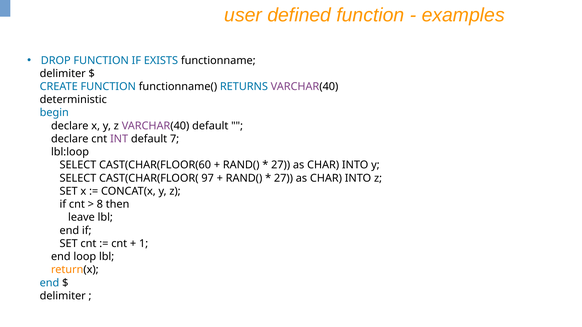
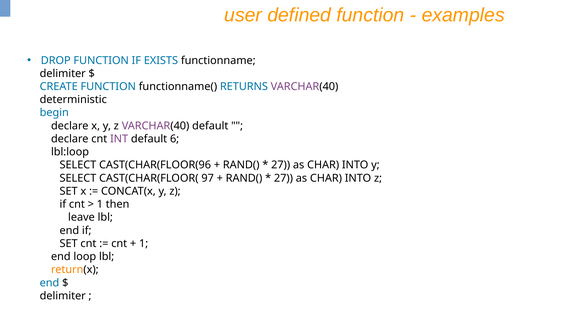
7: 7 -> 6
CAST(CHAR(FLOOR(60: CAST(CHAR(FLOOR(60 -> CAST(CHAR(FLOOR(96
8 at (100, 205): 8 -> 1
